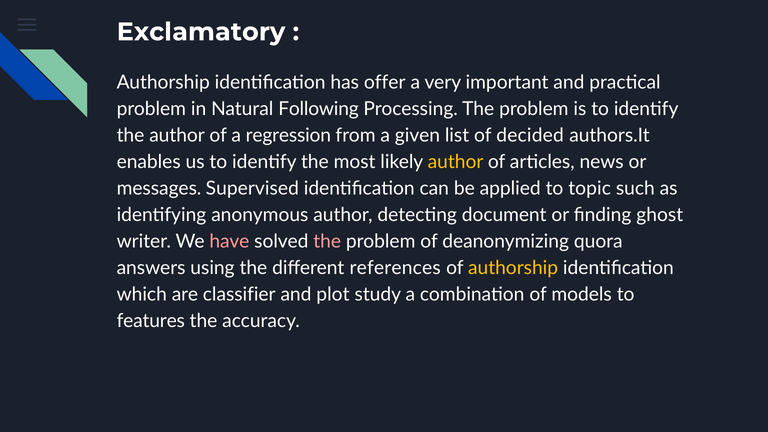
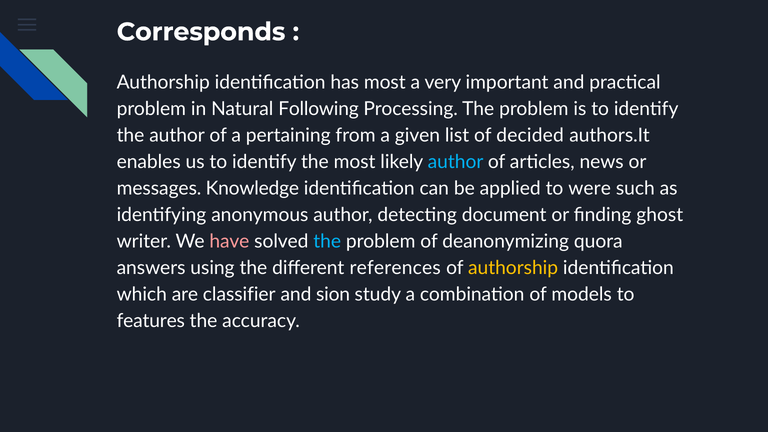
Exclamatory: Exclamatory -> Corresponds
has offer: offer -> most
regression: regression -> pertaining
author at (456, 162) colour: yellow -> light blue
Supervised: Supervised -> Knowledge
topic: topic -> were
the at (327, 241) colour: pink -> light blue
plot: plot -> sion
